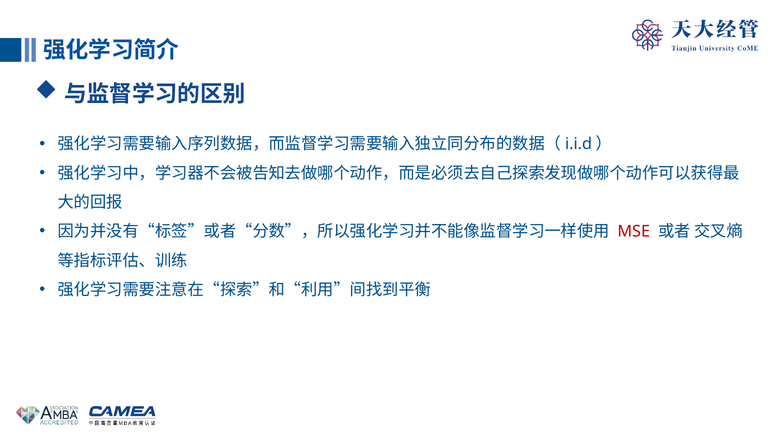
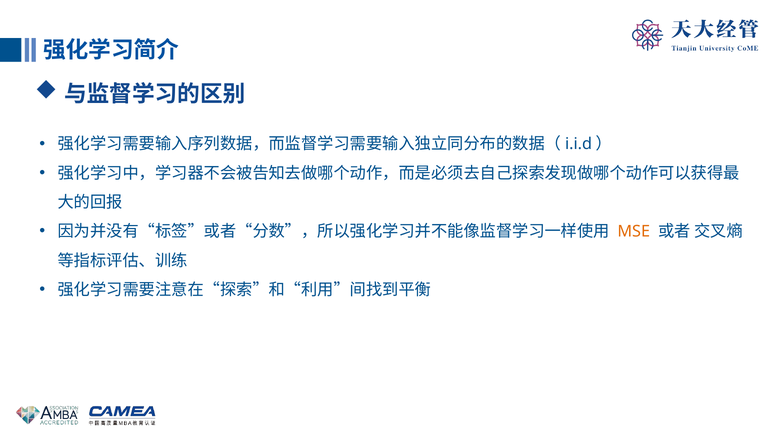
MSE colour: red -> orange
